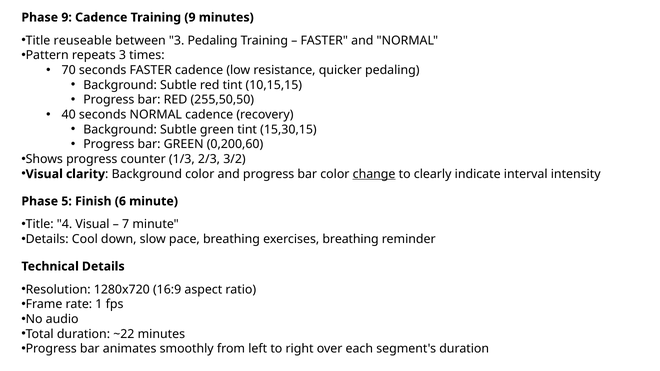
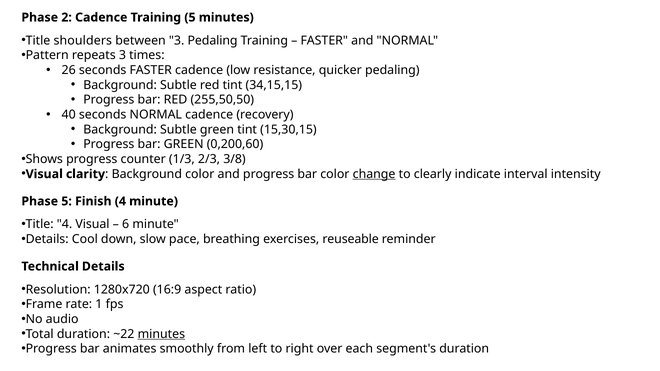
9 at (67, 17): 9 -> 2
Training 9: 9 -> 5
reuseable: reuseable -> shoulders
70: 70 -> 26
10,15,15: 10,15,15 -> 34,15,15
3/2: 3/2 -> 3/8
Finish 6: 6 -> 4
7: 7 -> 6
exercises breathing: breathing -> reuseable
minutes at (161, 334) underline: none -> present
